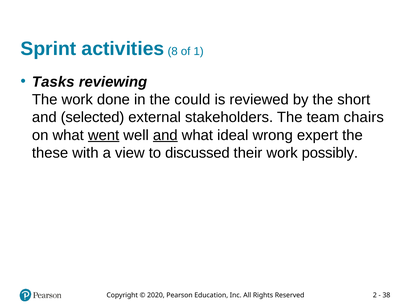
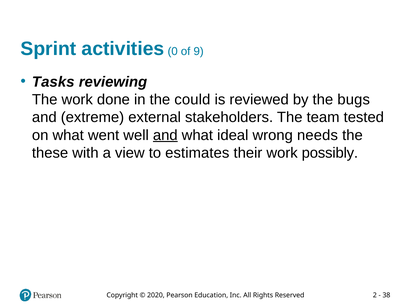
8: 8 -> 0
1: 1 -> 9
short: short -> bugs
selected: selected -> extreme
chairs: chairs -> tested
went underline: present -> none
expert: expert -> needs
discussed: discussed -> estimates
